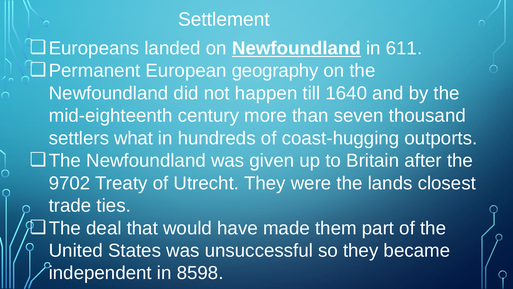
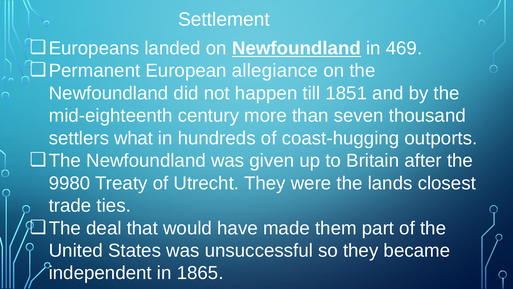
611: 611 -> 469
geography: geography -> allegiance
1640: 1640 -> 1851
9702: 9702 -> 9980
8598: 8598 -> 1865
